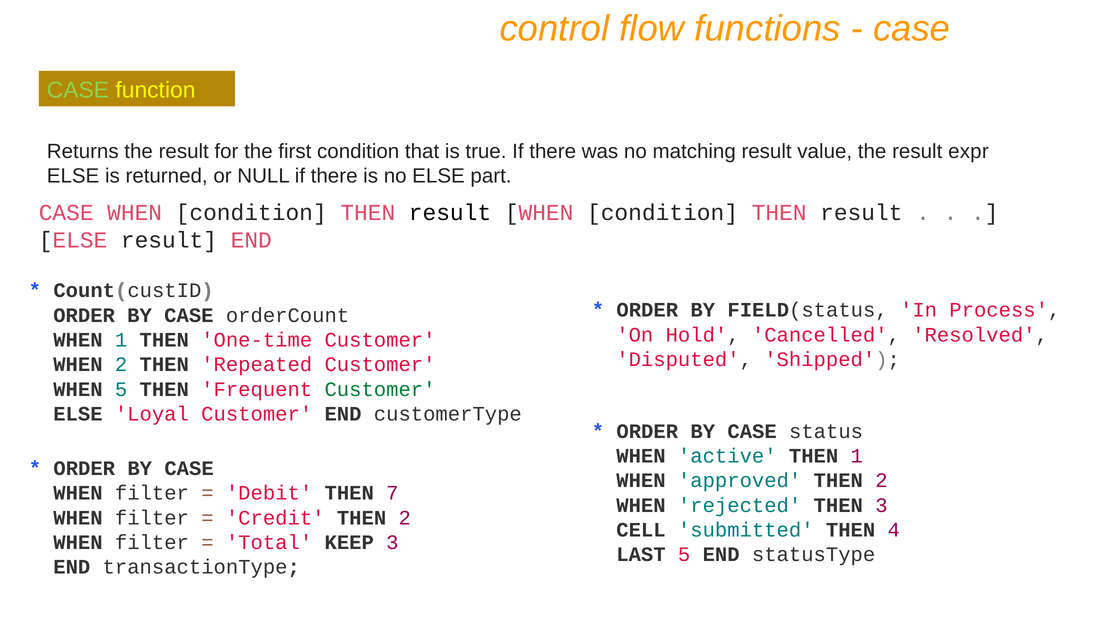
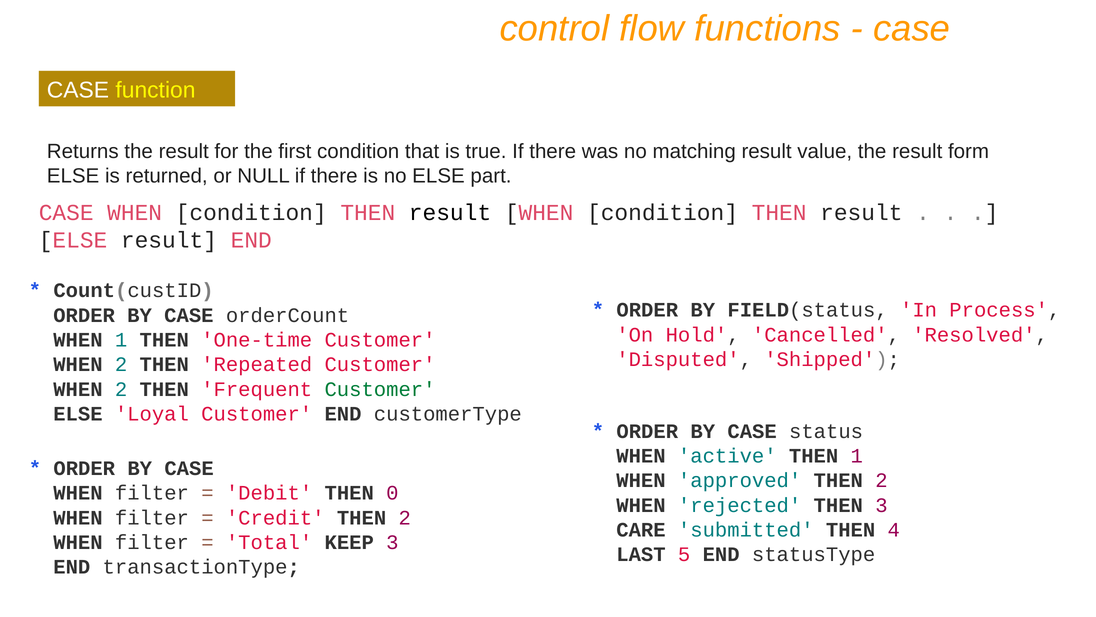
CASE at (78, 90) colour: light green -> white
expr: expr -> form
5 at (121, 389): 5 -> 2
7: 7 -> 0
CELL: CELL -> CARE
